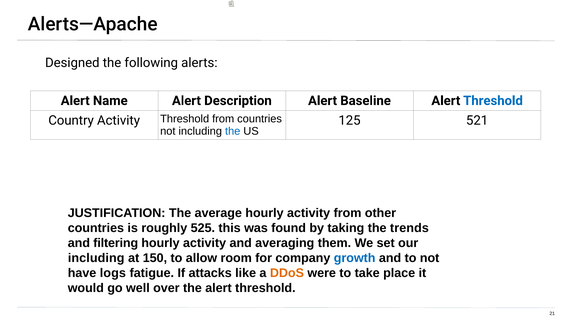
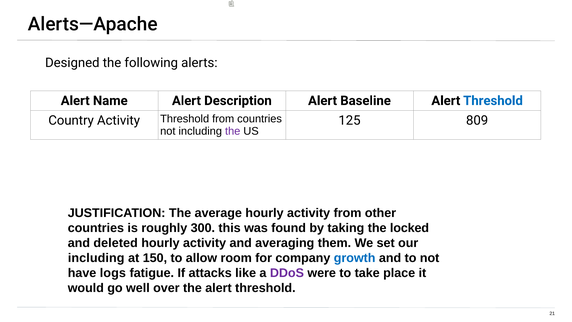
521: 521 -> 809
the at (233, 131) colour: blue -> purple
525: 525 -> 300
trends: trends -> locked
filtering: filtering -> deleted
DDoS colour: orange -> purple
